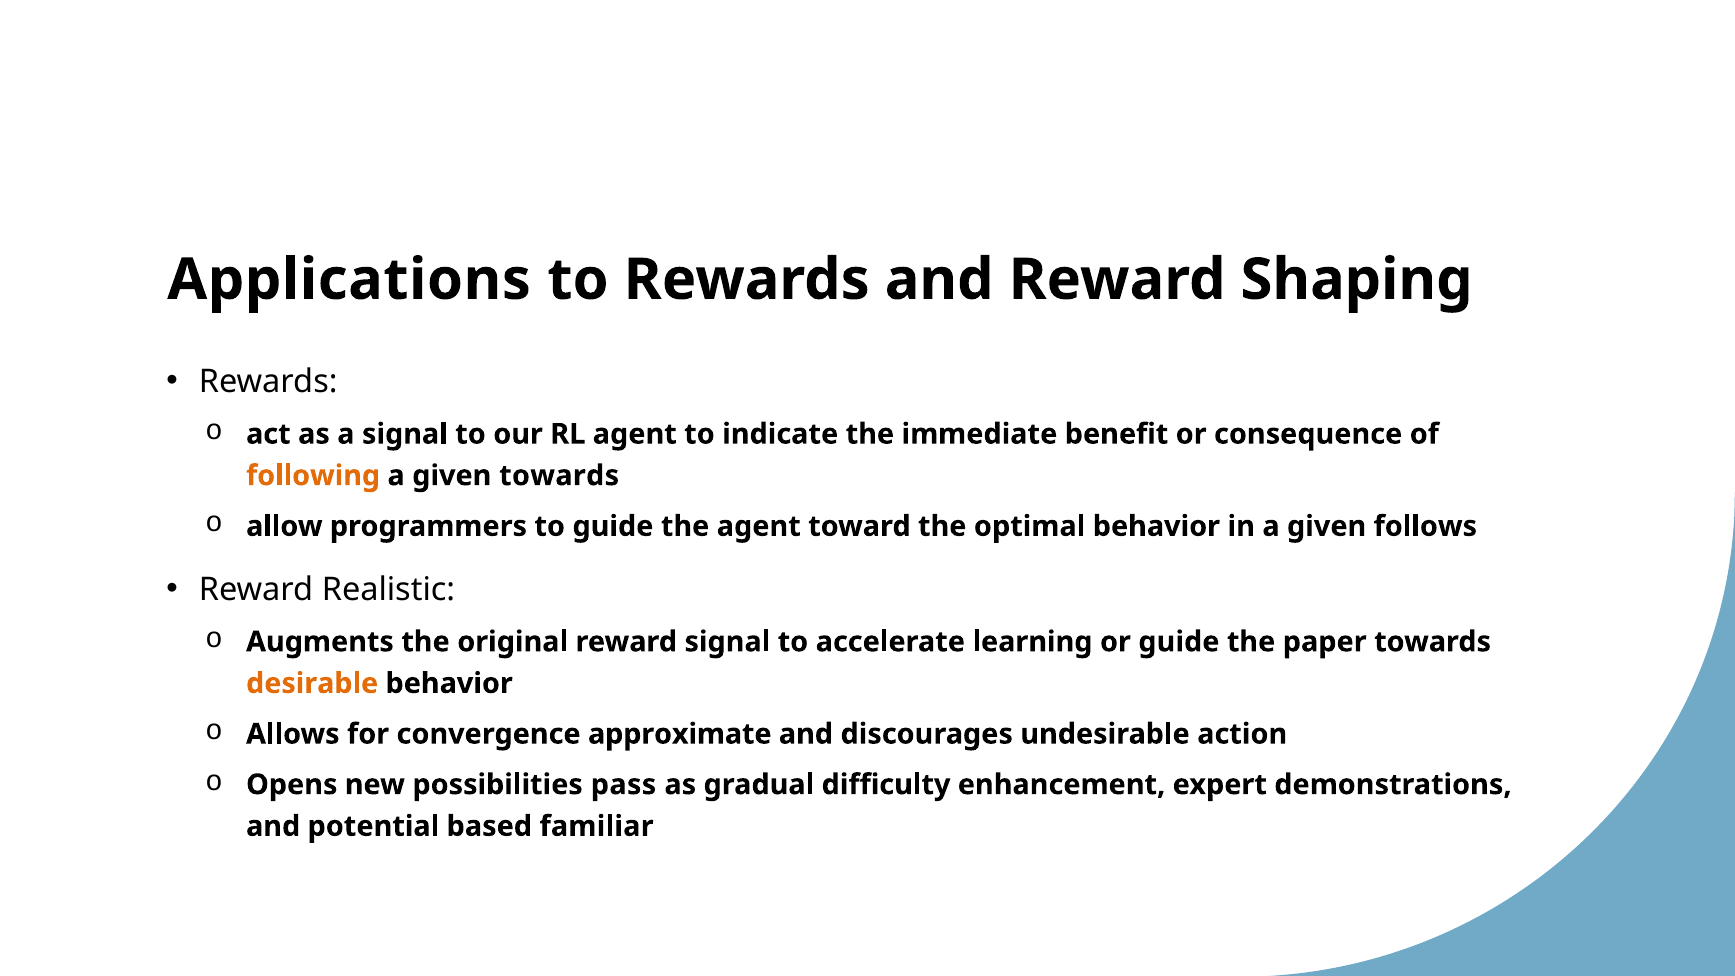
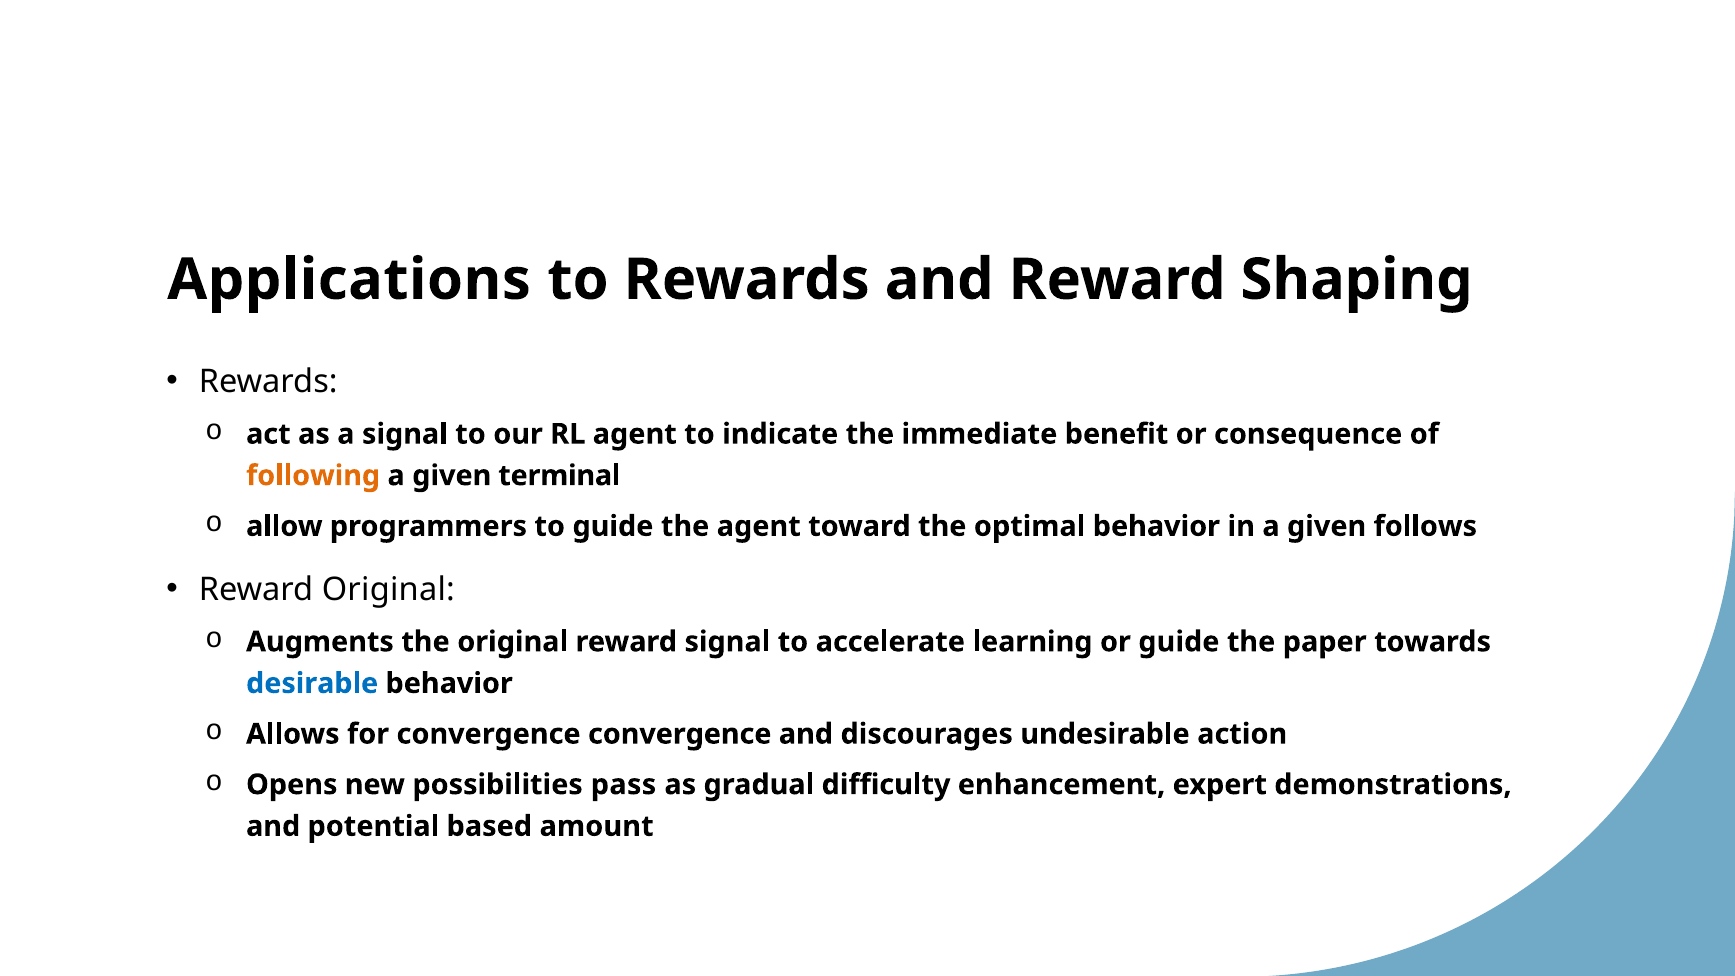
given towards: towards -> terminal
Reward Realistic: Realistic -> Original
desirable colour: orange -> blue
convergence approximate: approximate -> convergence
familiar: familiar -> amount
